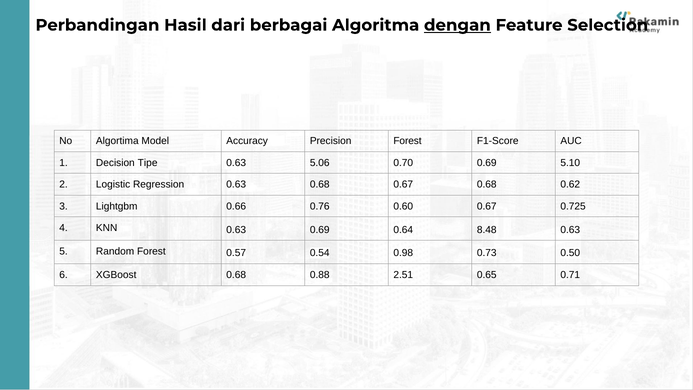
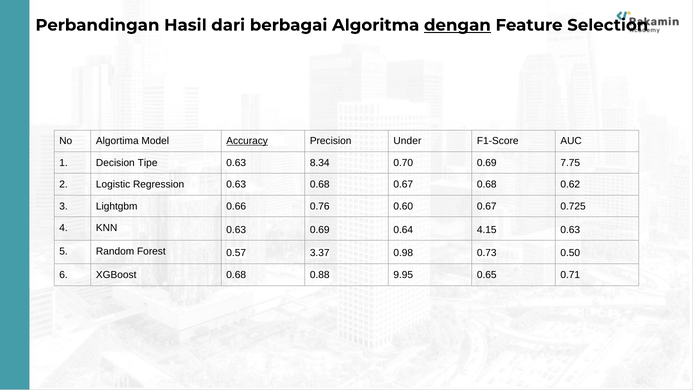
Accuracy underline: none -> present
Precision Forest: Forest -> Under
5.06: 5.06 -> 8.34
5.10: 5.10 -> 7.75
8.48: 8.48 -> 4.15
0.54: 0.54 -> 3.37
2.51: 2.51 -> 9.95
